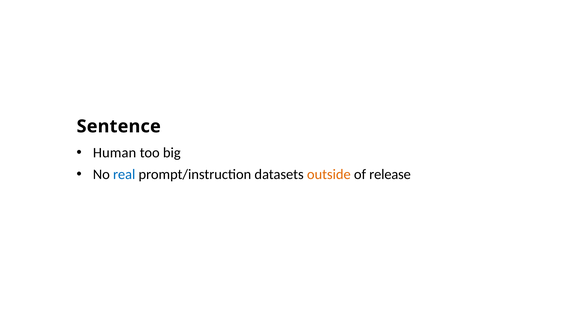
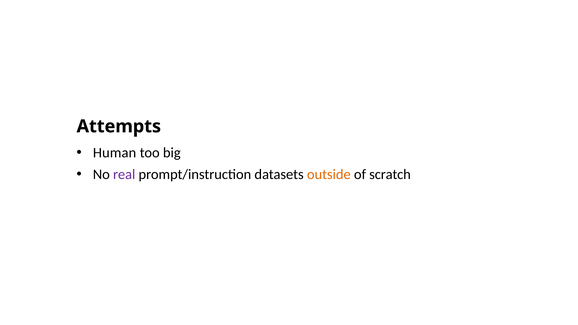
Sentence: Sentence -> Attempts
real colour: blue -> purple
release: release -> scratch
